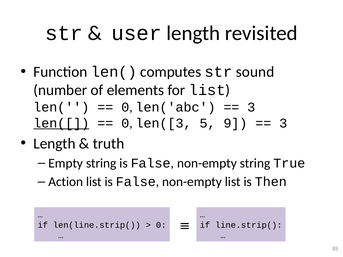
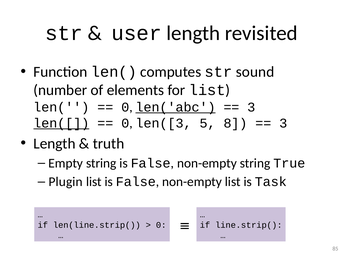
len('abc underline: none -> present
9: 9 -> 8
Action: Action -> Plugin
Then: Then -> Task
